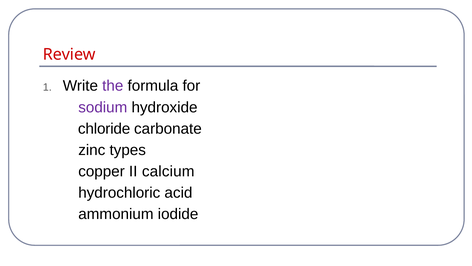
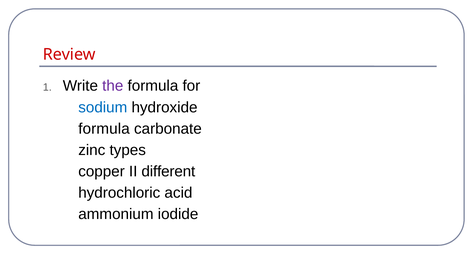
sodium colour: purple -> blue
chloride at (104, 128): chloride -> formula
calcium: calcium -> different
